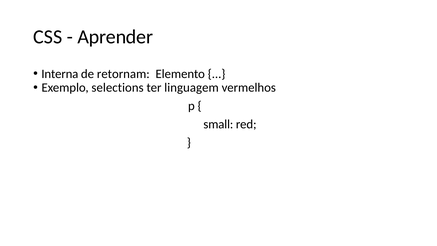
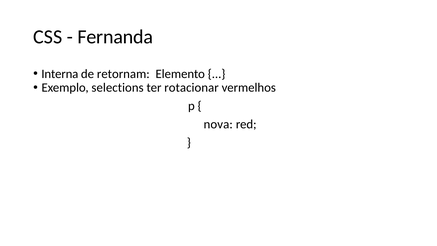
Aprender: Aprender -> Fernanda
linguagem: linguagem -> rotacionar
small: small -> nova
